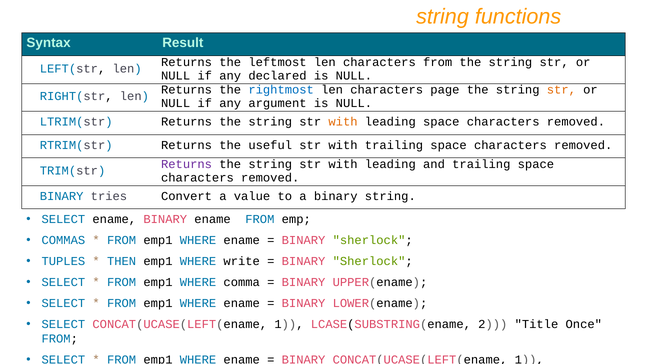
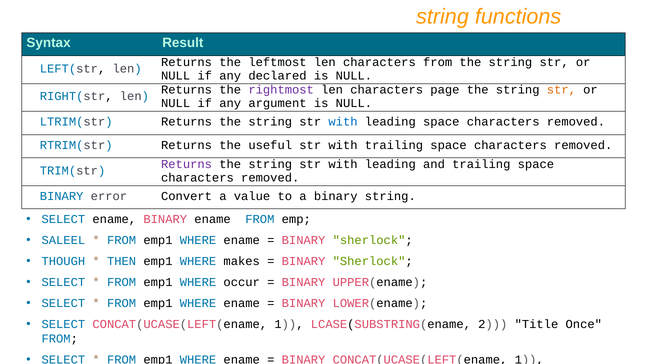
rightmost colour: blue -> purple
with at (343, 122) colour: orange -> blue
tries: tries -> error
COMMAS: COMMAS -> SALEEL
TUPLES: TUPLES -> THOUGH
write: write -> makes
comma: comma -> occur
